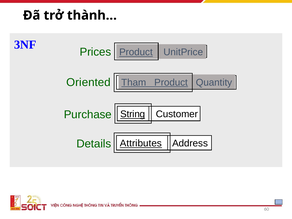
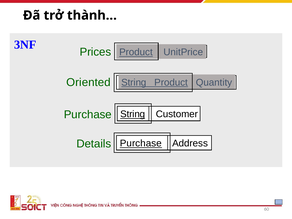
Tham at (134, 82): Tham -> String
Attributes at (141, 143): Attributes -> Purchase
